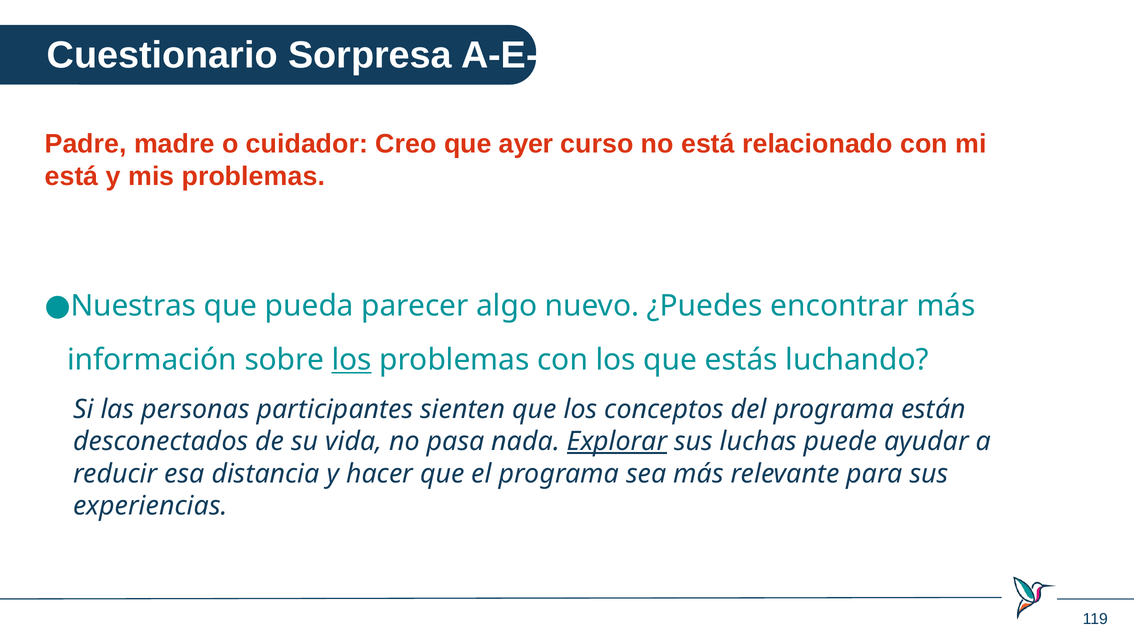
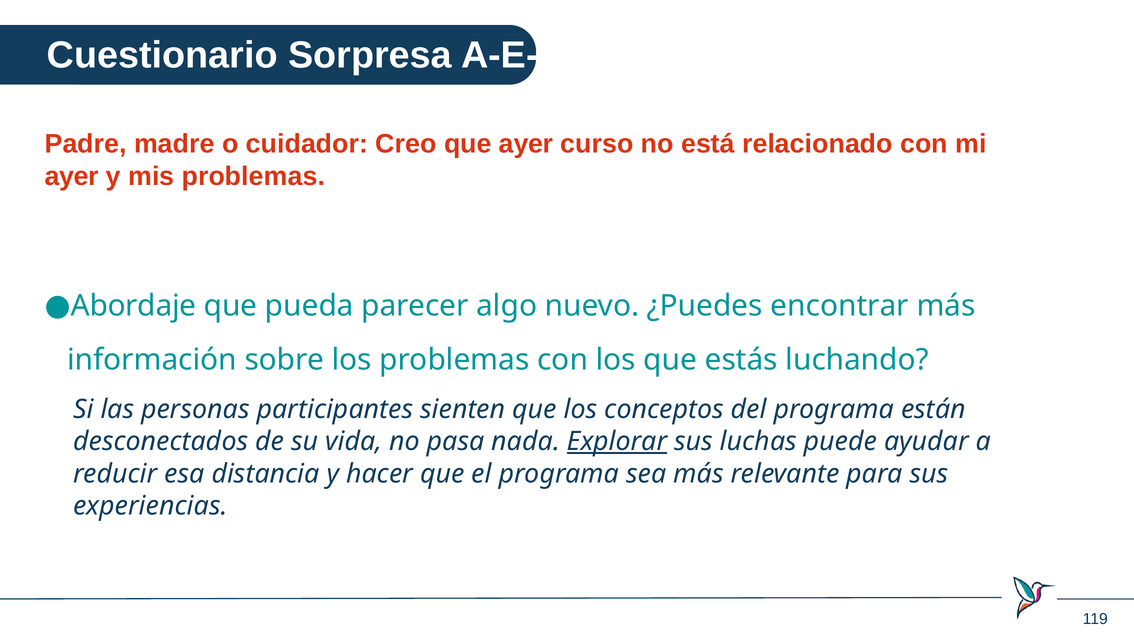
está at (72, 176): está -> ayer
Nuestras: Nuestras -> Abordaje
los at (352, 360) underline: present -> none
